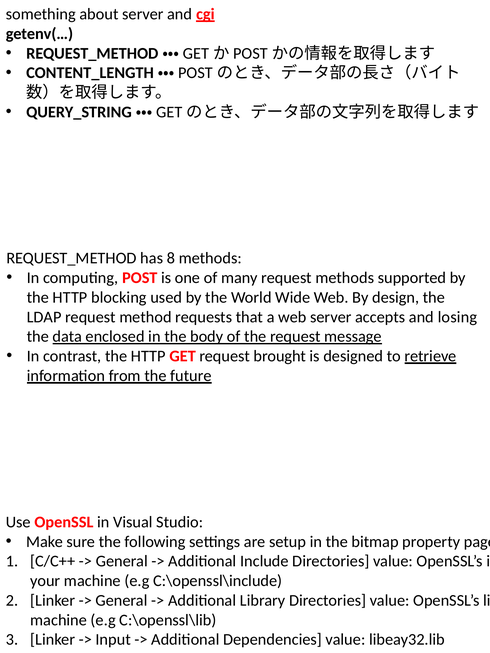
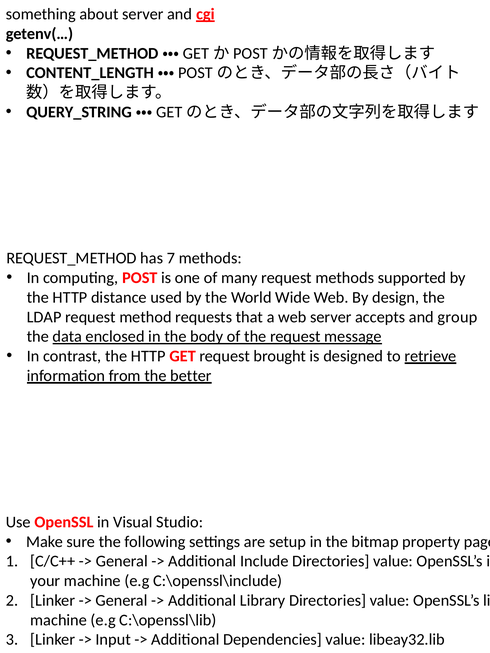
8: 8 -> 7
blocking: blocking -> distance
losing: losing -> group
future: future -> better
